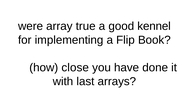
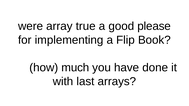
kennel: kennel -> please
close: close -> much
